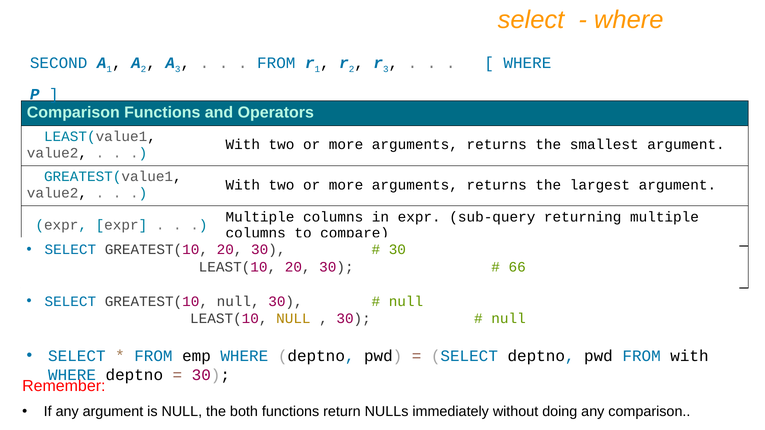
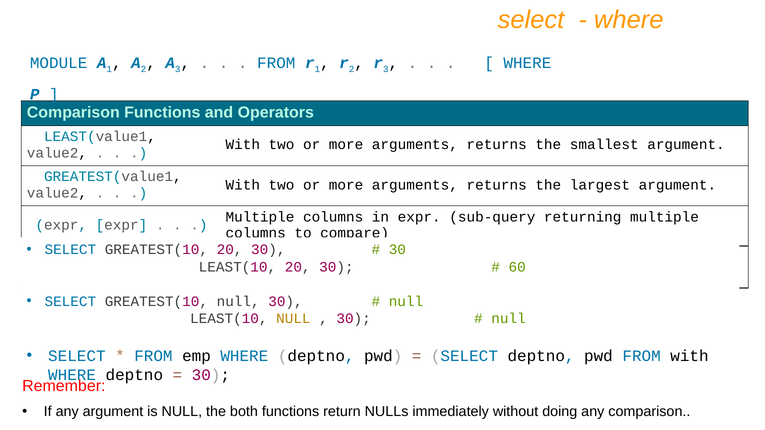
SECOND: SECOND -> MODULE
66: 66 -> 60
